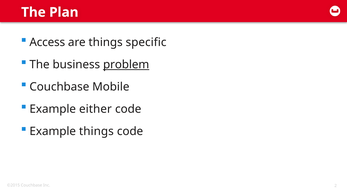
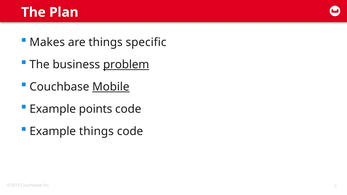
Access: Access -> Makes
Mobile underline: none -> present
either: either -> points
